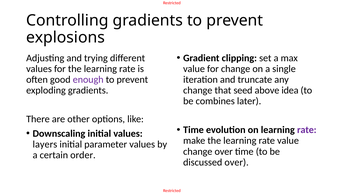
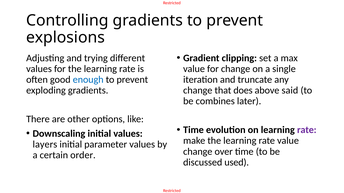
enough colour: purple -> blue
seed: seed -> does
idea: idea -> said
discussed over: over -> used
